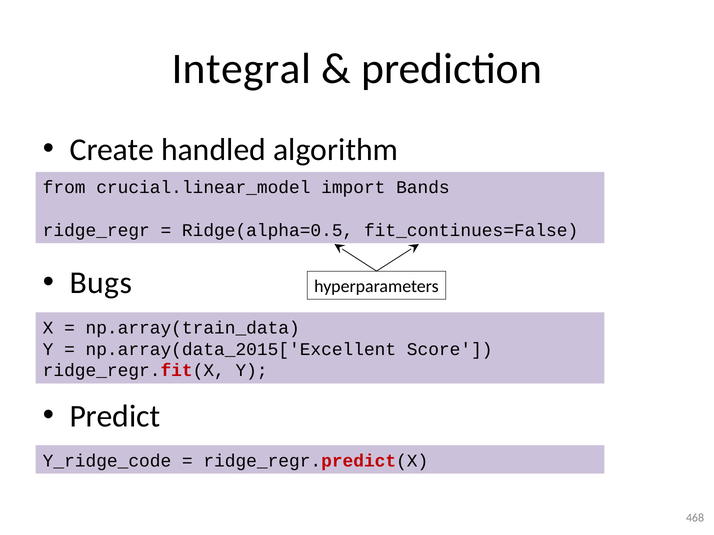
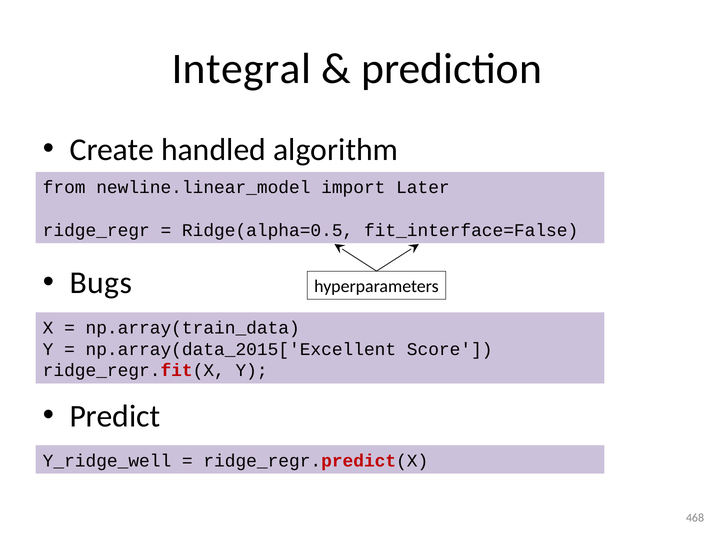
crucial.linear_model: crucial.linear_model -> newline.linear_model
Bands: Bands -> Later
fit_continues=False: fit_continues=False -> fit_interface=False
Y_ridge_code: Y_ridge_code -> Y_ridge_well
